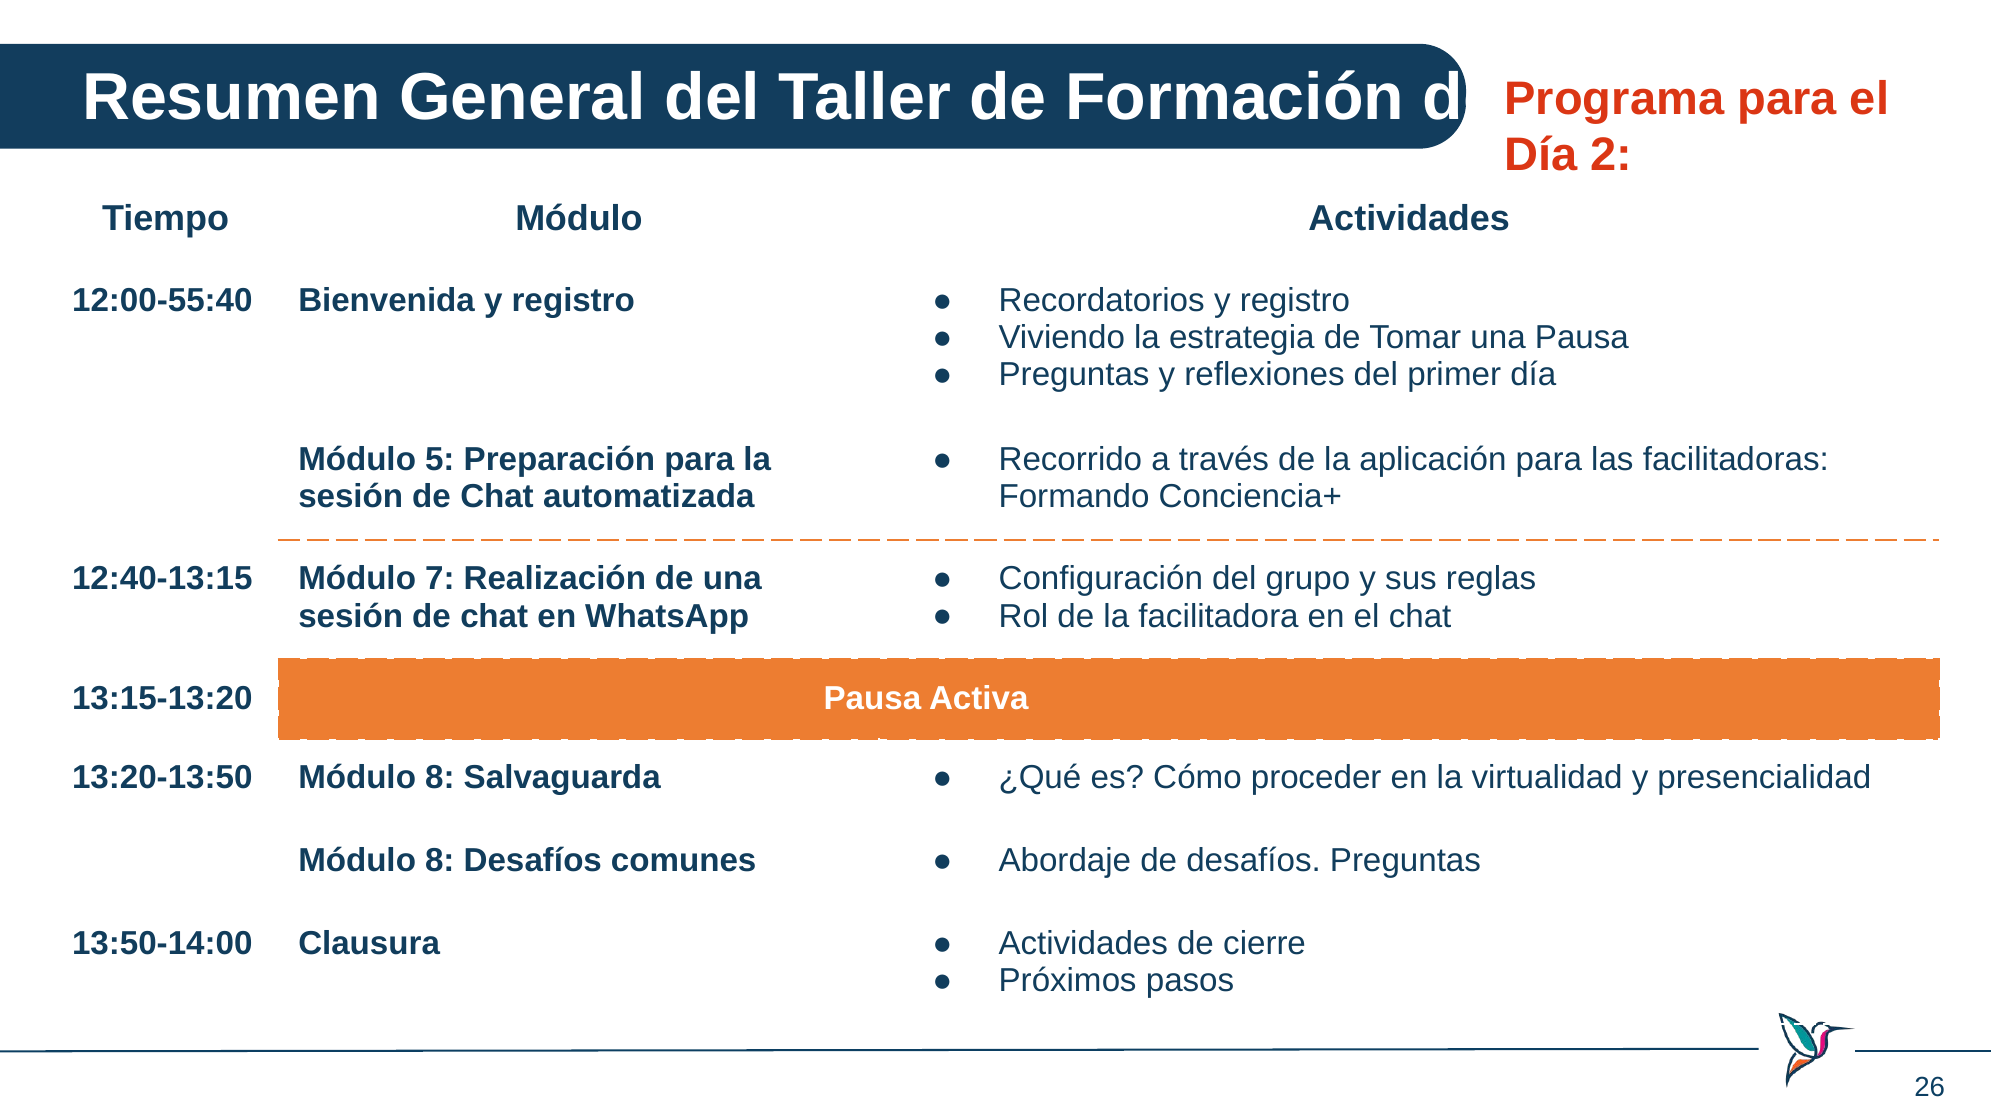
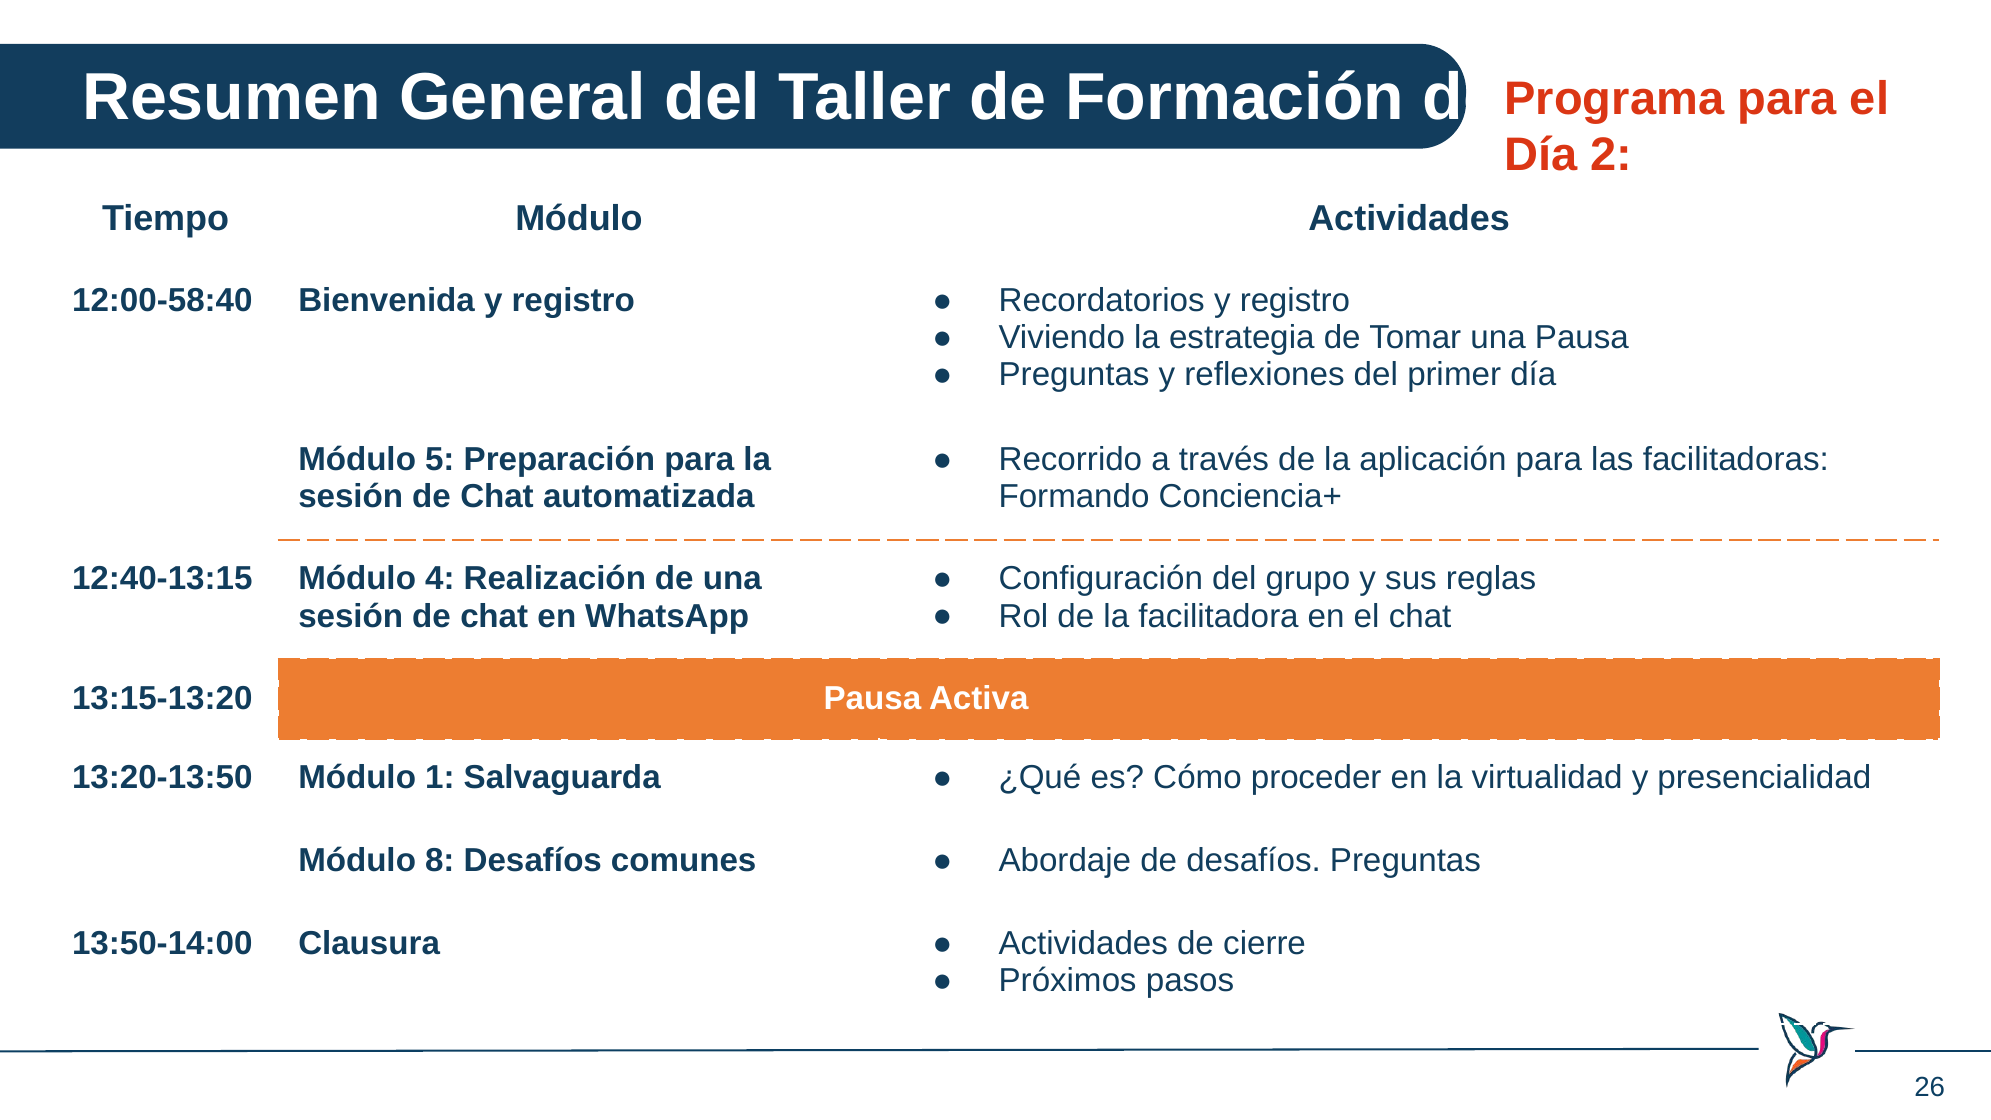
12:00-55:40: 12:00-55:40 -> 12:00-58:40
7: 7 -> 4
13:20-13:50 Módulo 8: 8 -> 1
